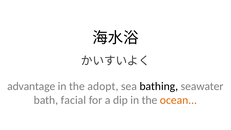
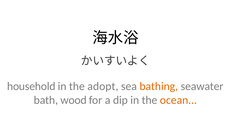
advantage: advantage -> household
bathing colour: black -> orange
facial: facial -> wood
